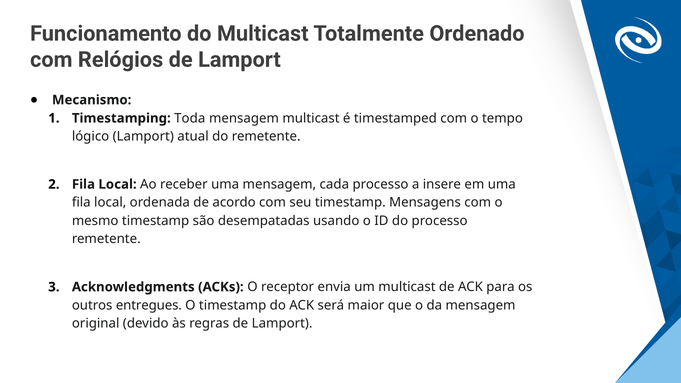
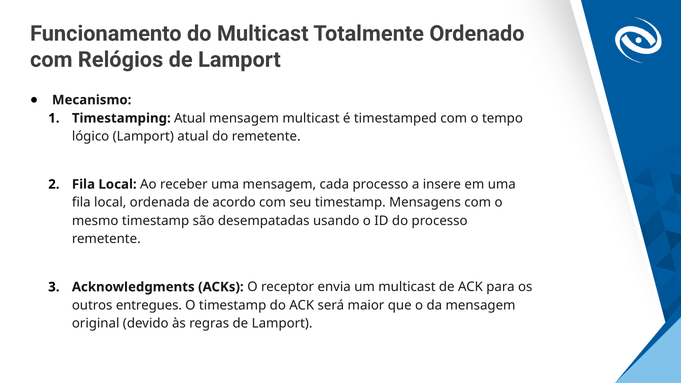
Timestamping Toda: Toda -> Atual
